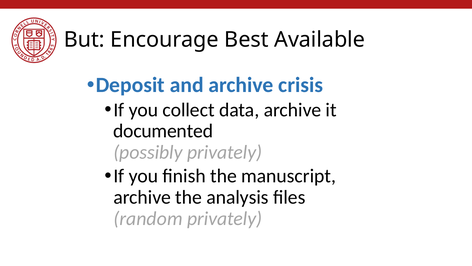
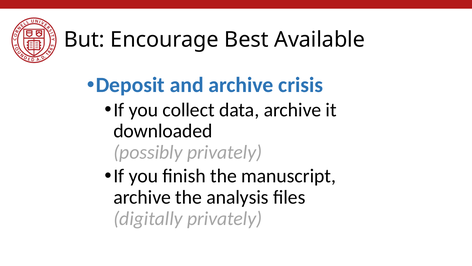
documented: documented -> downloaded
random: random -> digitally
